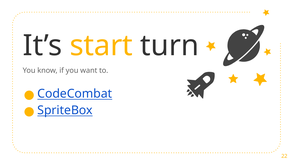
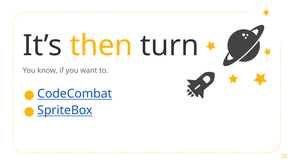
start: start -> then
